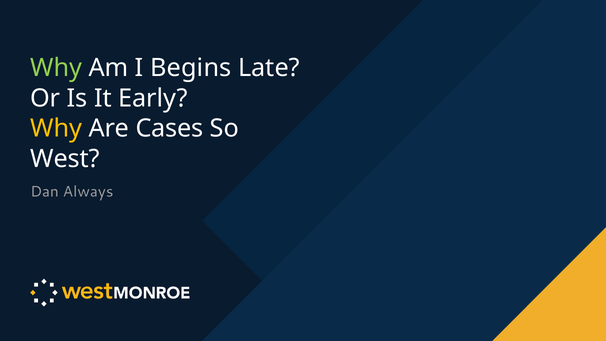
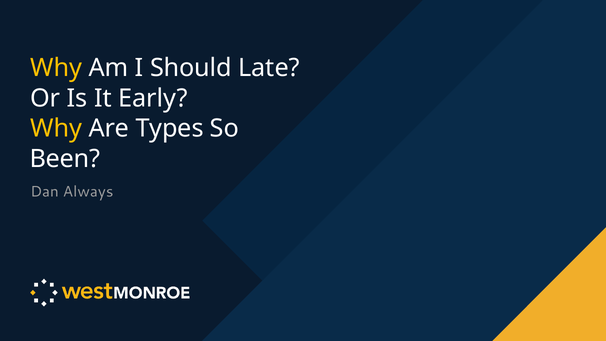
Why at (56, 68) colour: light green -> yellow
Begins: Begins -> Should
Cases: Cases -> Types
West: West -> Been
